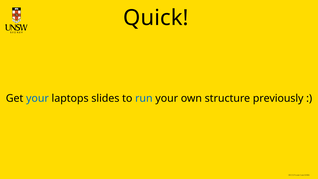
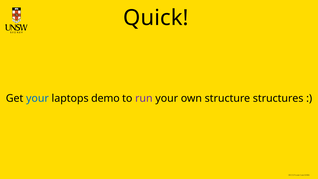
slides: slides -> demo
run colour: blue -> purple
previously: previously -> structures
